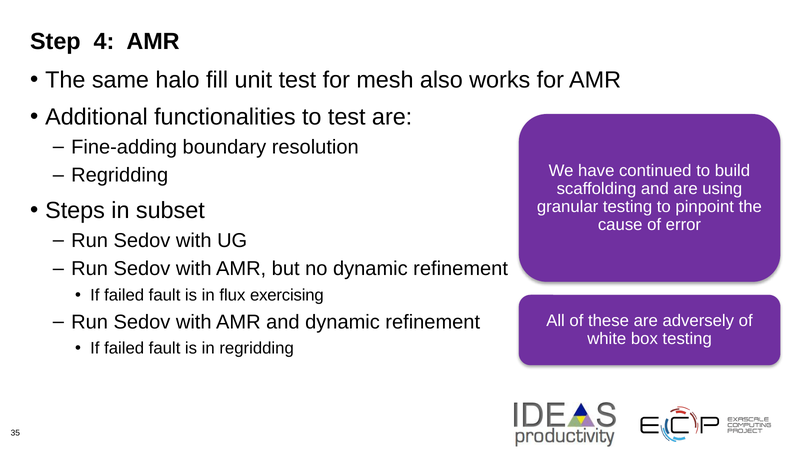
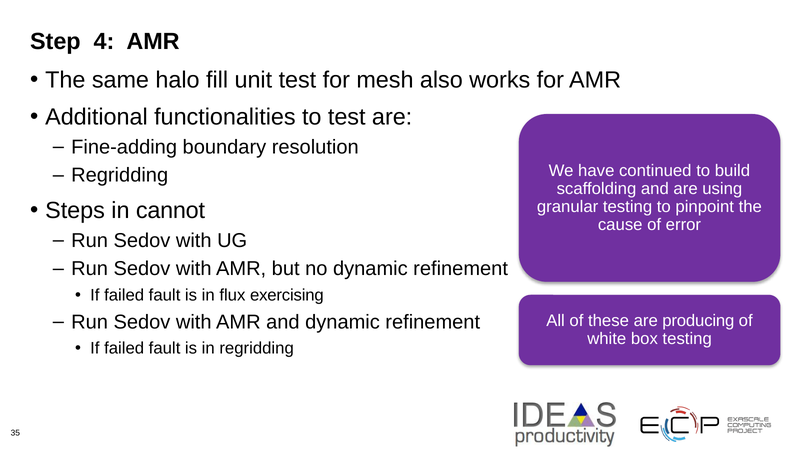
subset: subset -> cannot
adversely: adversely -> producing
